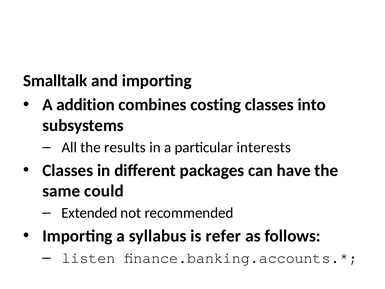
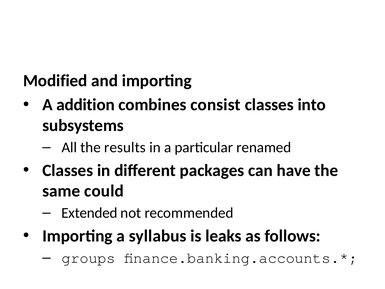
Smalltalk: Smalltalk -> Modified
costing: costing -> consist
interests: interests -> renamed
refer: refer -> leaks
listen: listen -> groups
